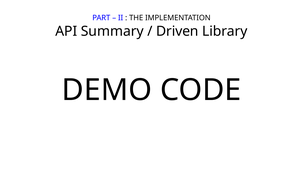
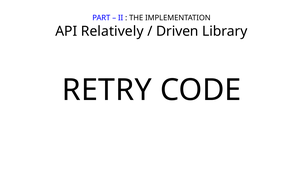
Summary: Summary -> Relatively
DEMO: DEMO -> RETRY
